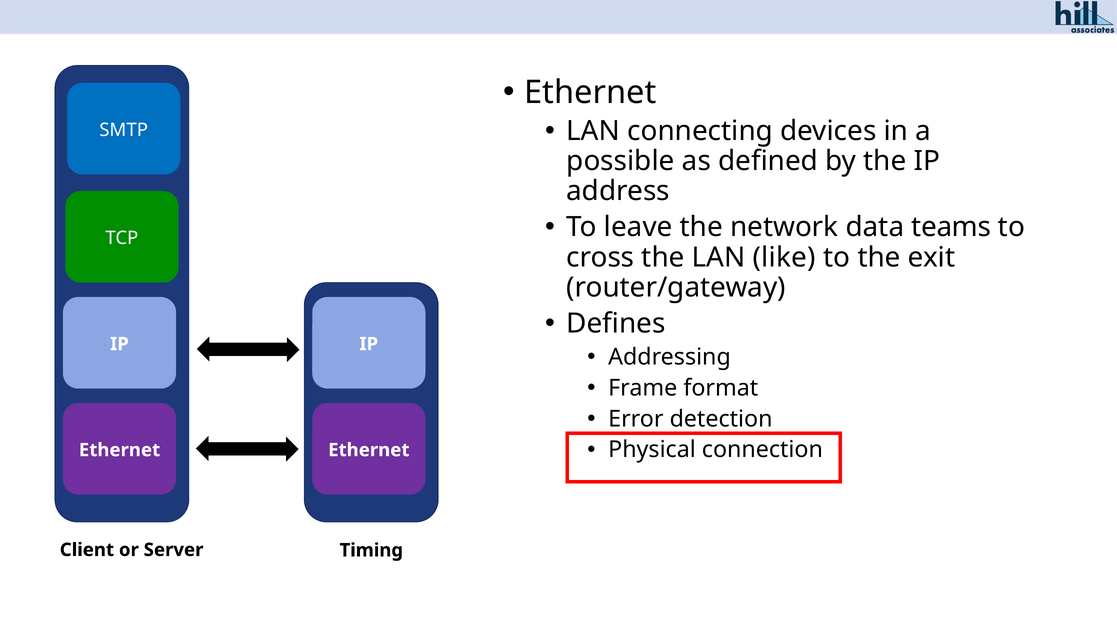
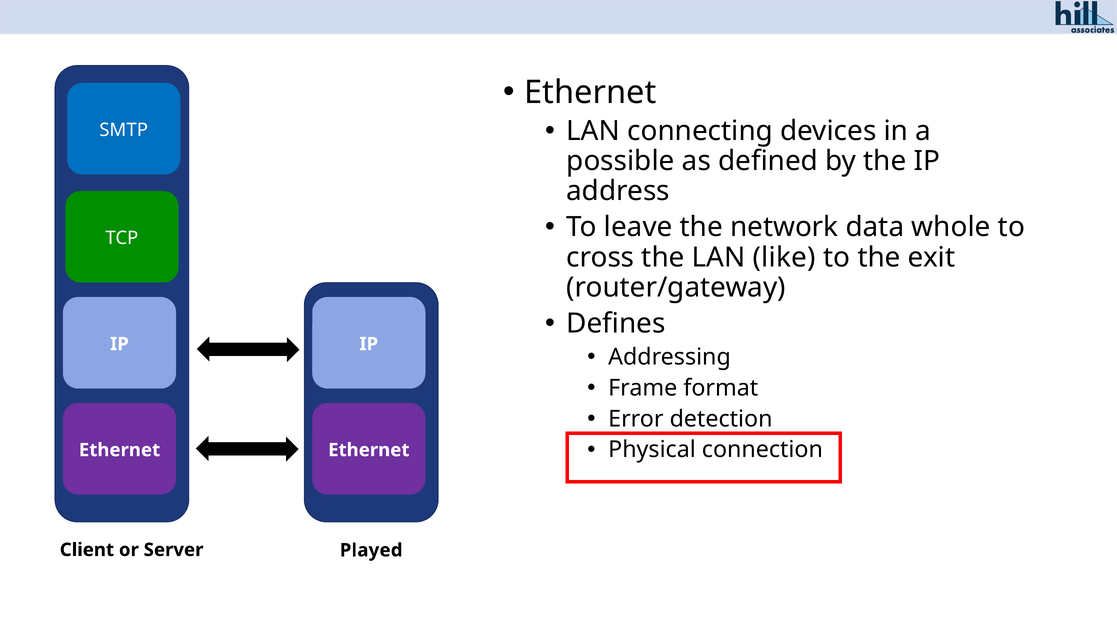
teams: teams -> whole
Timing: Timing -> Played
